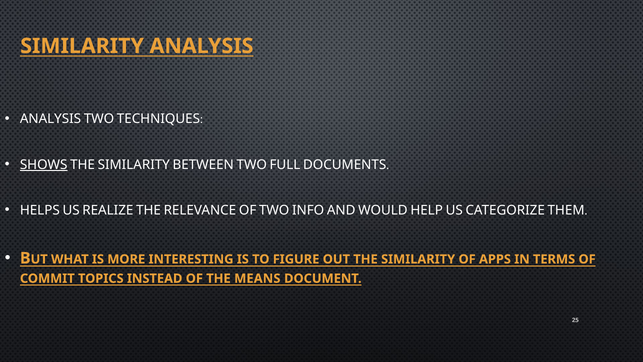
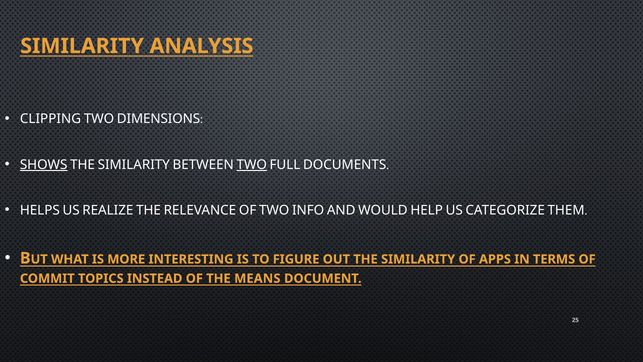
ANALYSIS at (50, 119): ANALYSIS -> CLIPPING
TECHNIQUES: TECHNIQUES -> DIMENSIONS
TWO at (252, 164) underline: none -> present
